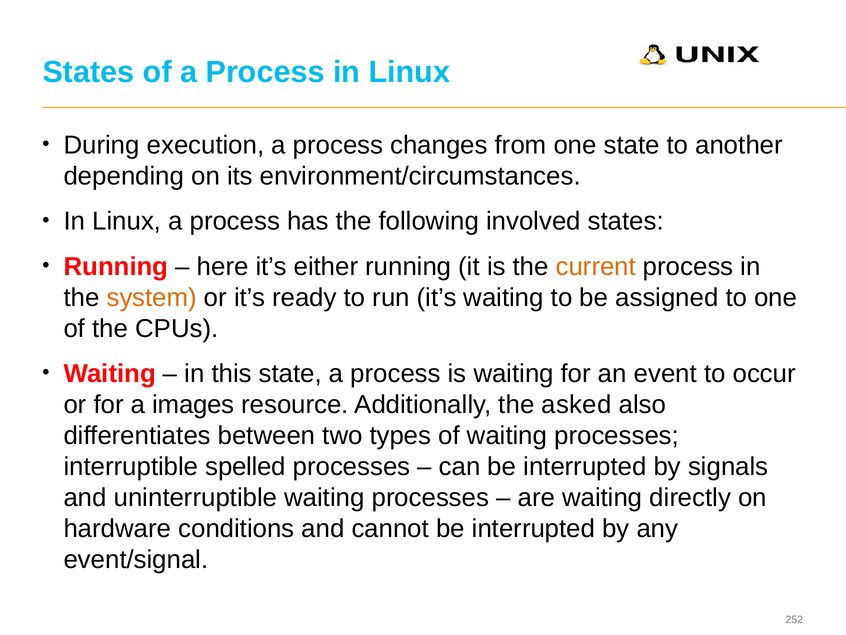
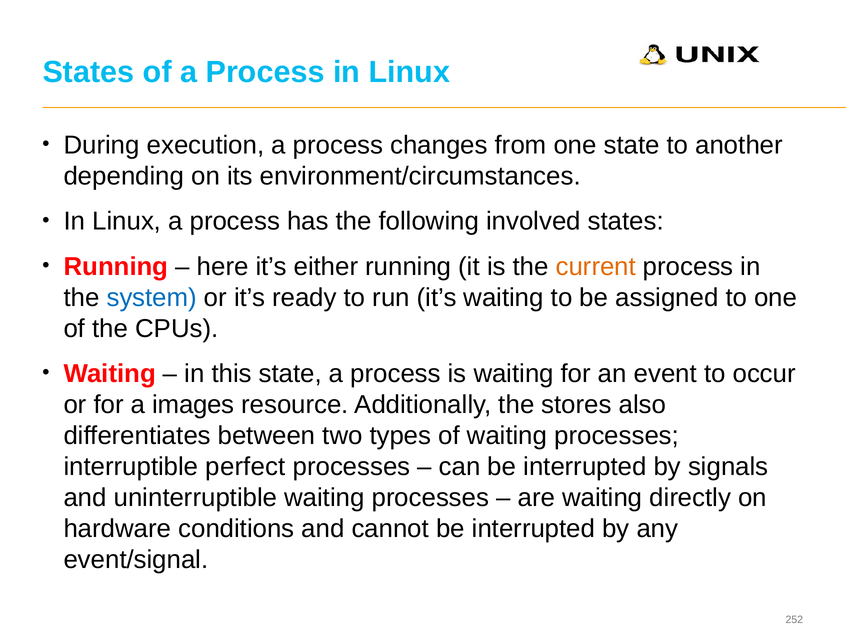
system colour: orange -> blue
asked: asked -> stores
spelled: spelled -> perfect
